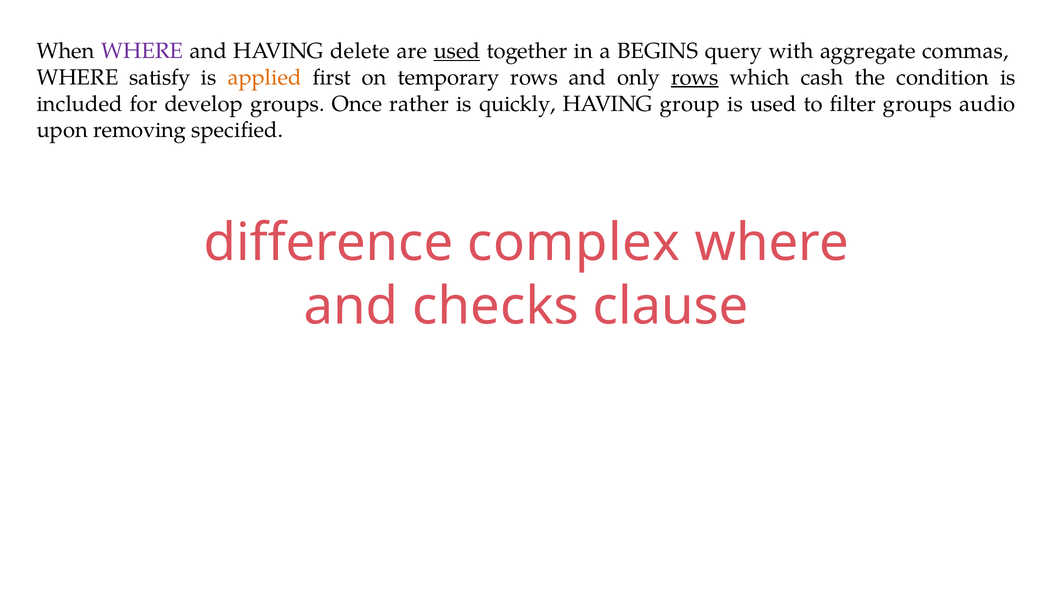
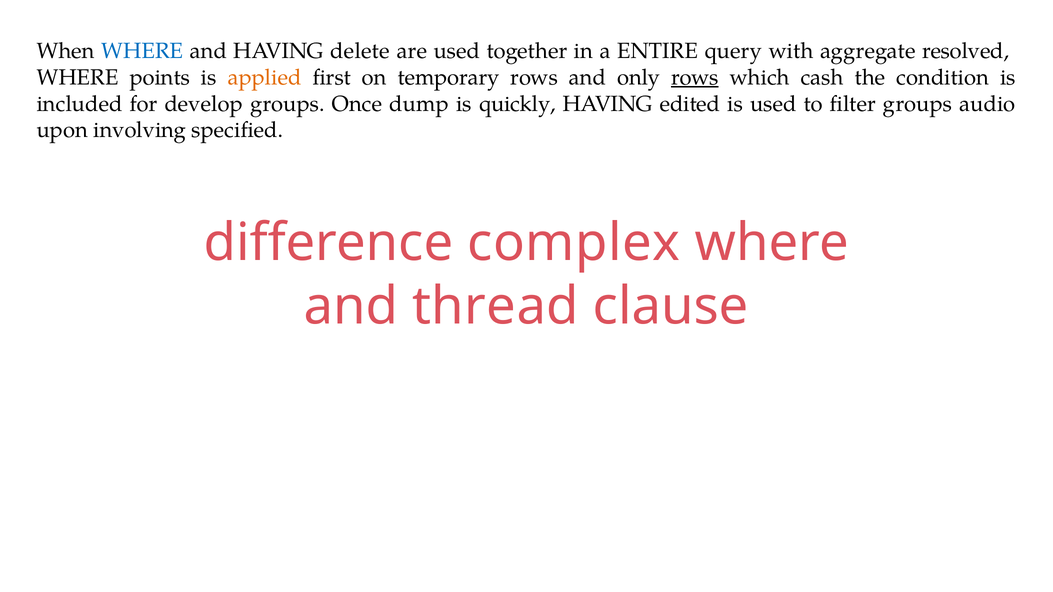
WHERE at (142, 51) colour: purple -> blue
used at (457, 51) underline: present -> none
BEGINS: BEGINS -> ENTIRE
commas: commas -> resolved
satisfy: satisfy -> points
rather: rather -> dump
group: group -> edited
removing: removing -> involving
checks: checks -> thread
